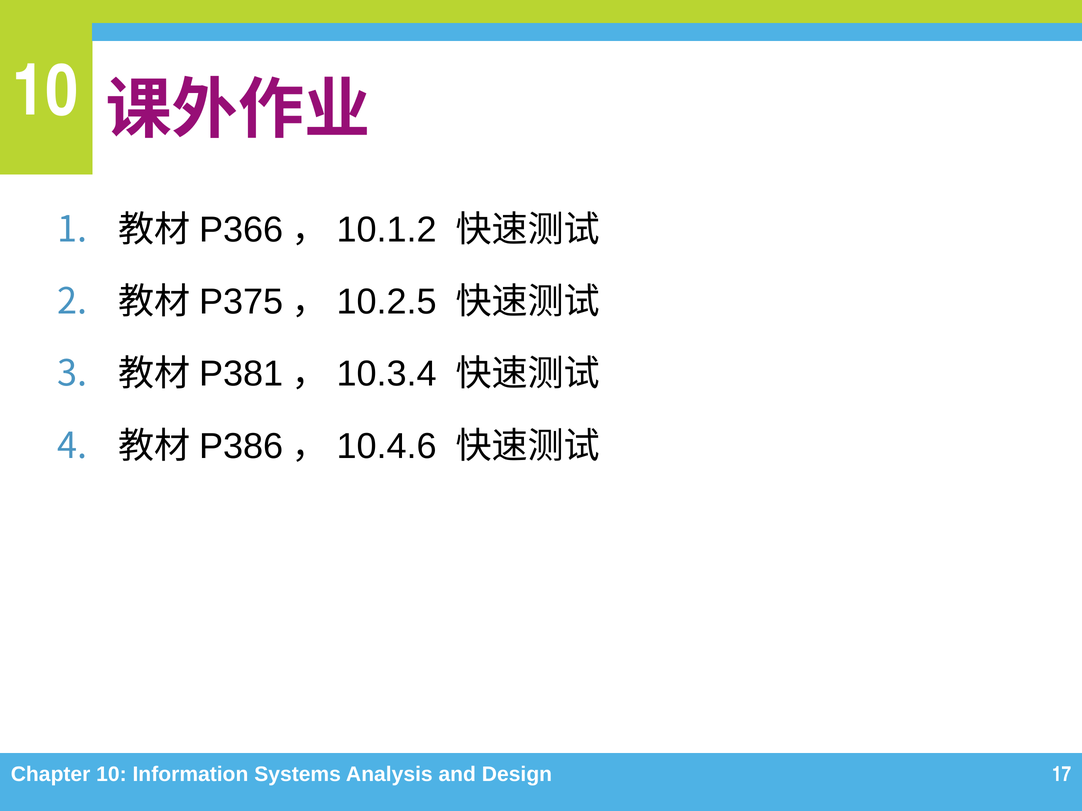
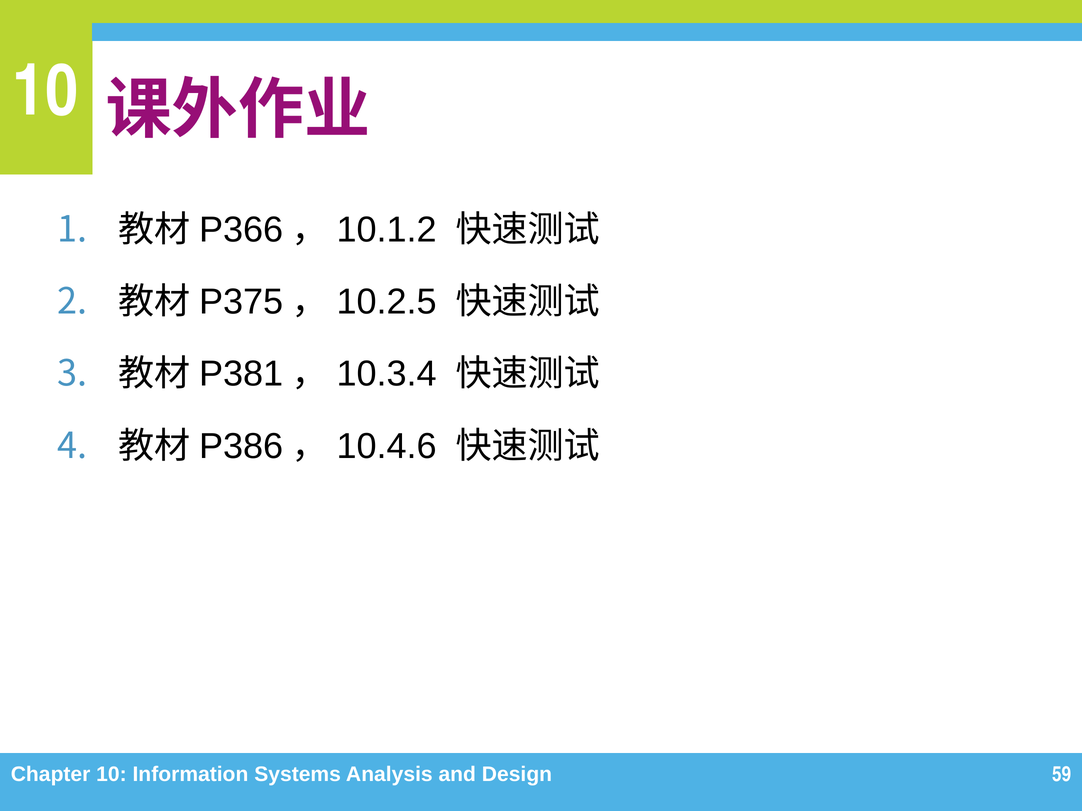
17: 17 -> 59
